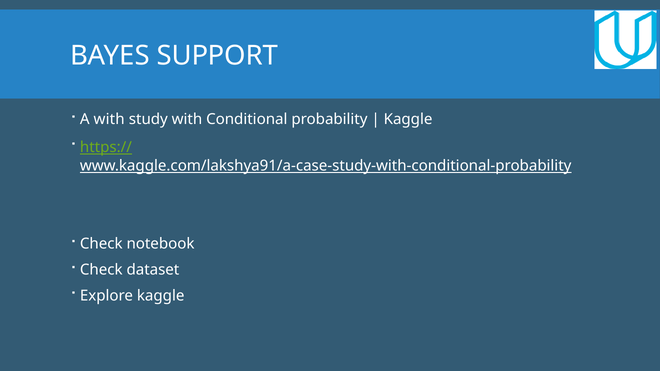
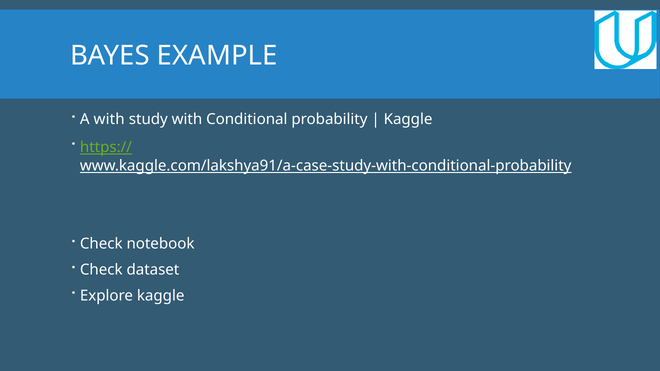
SUPPORT: SUPPORT -> EXAMPLE
